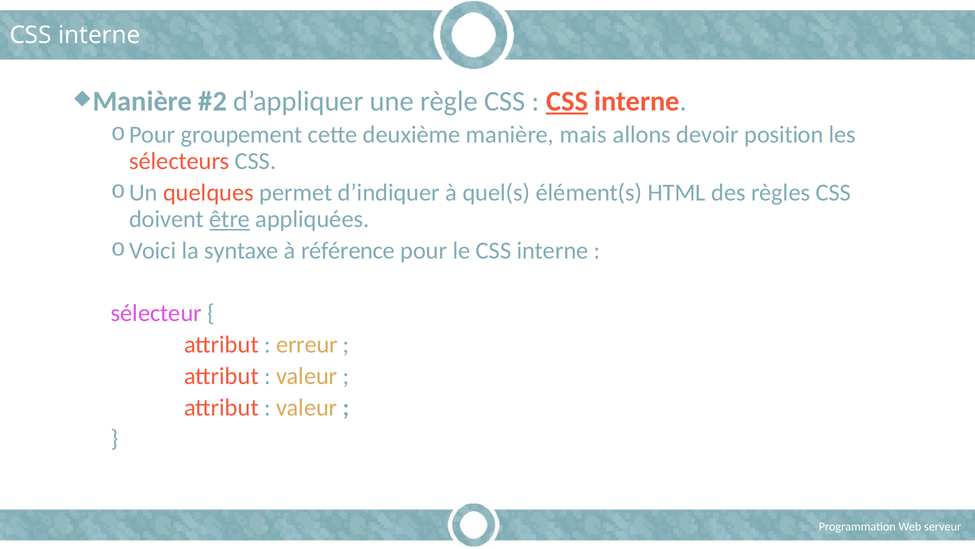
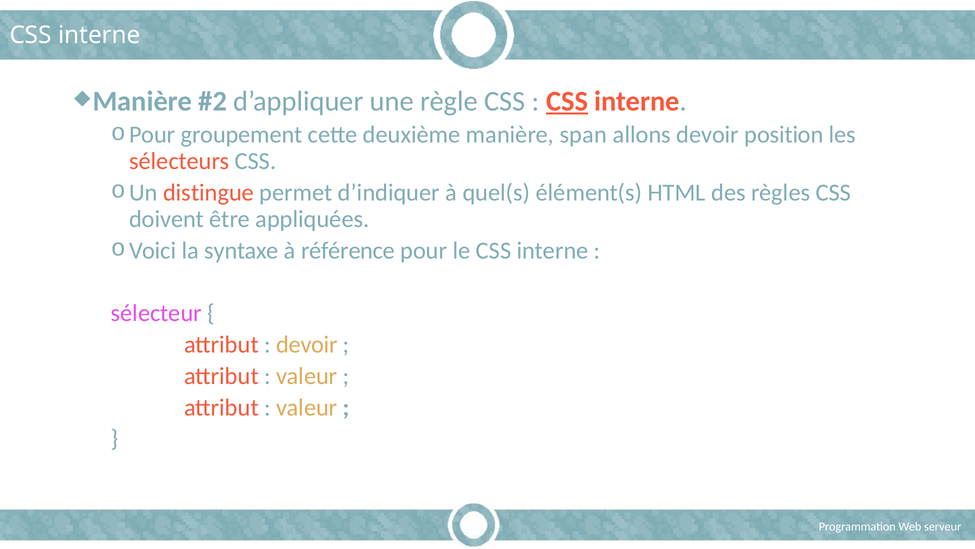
mais: mais -> span
quelques: quelques -> distingue
être underline: present -> none
erreur at (307, 344): erreur -> devoir
